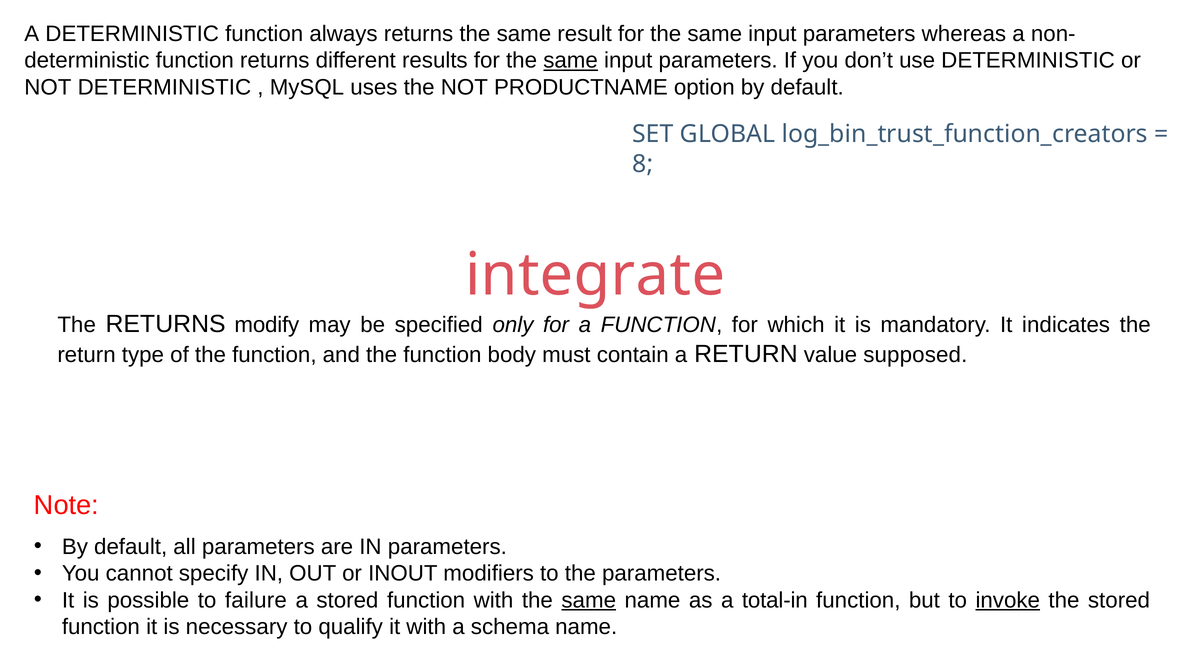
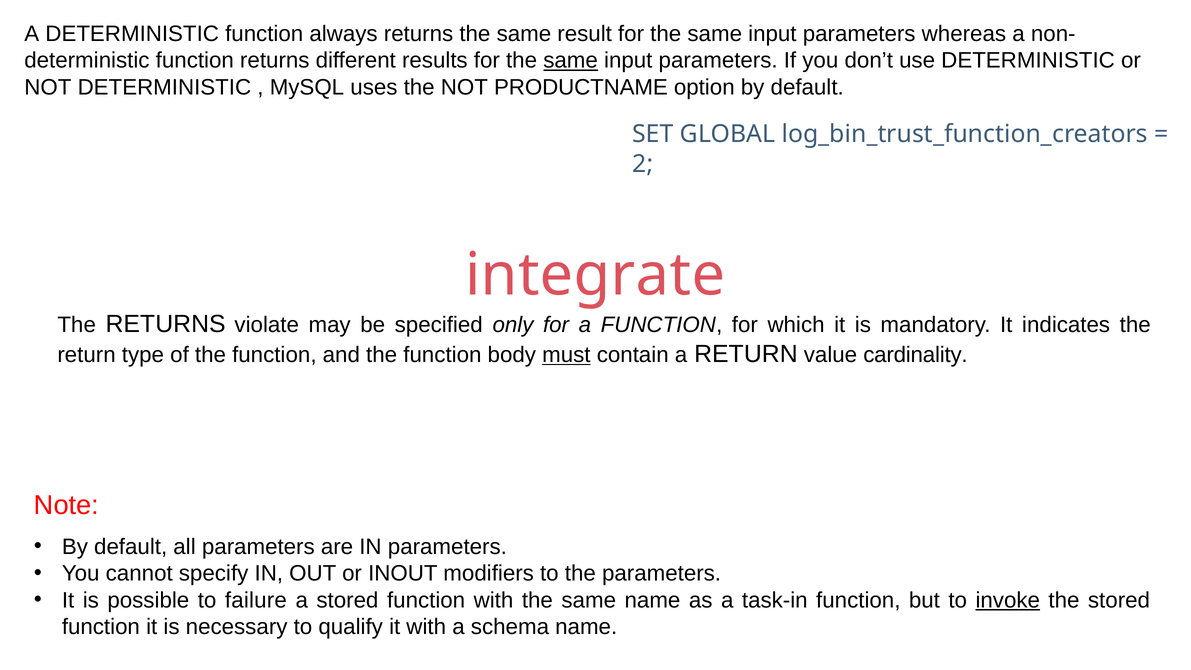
8: 8 -> 2
modify: modify -> violate
must underline: none -> present
supposed: supposed -> cardinality
same at (589, 600) underline: present -> none
total-in: total-in -> task-in
